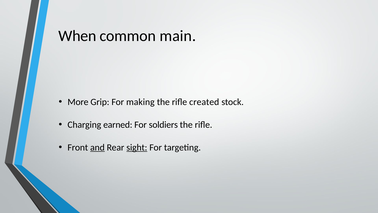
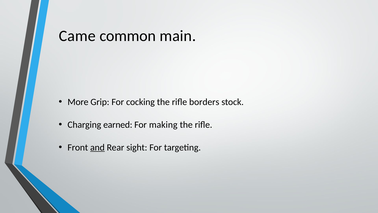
When: When -> Came
making: making -> cocking
created: created -> borders
soldiers: soldiers -> making
sight underline: present -> none
